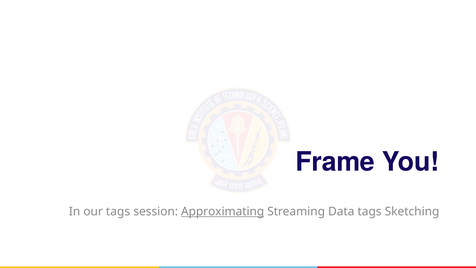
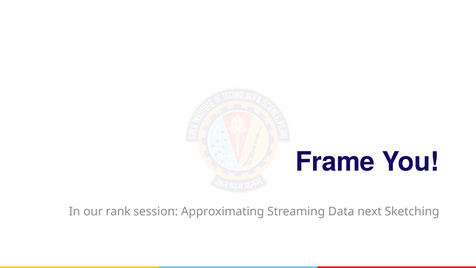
our tags: tags -> rank
Approximating underline: present -> none
Data tags: tags -> next
